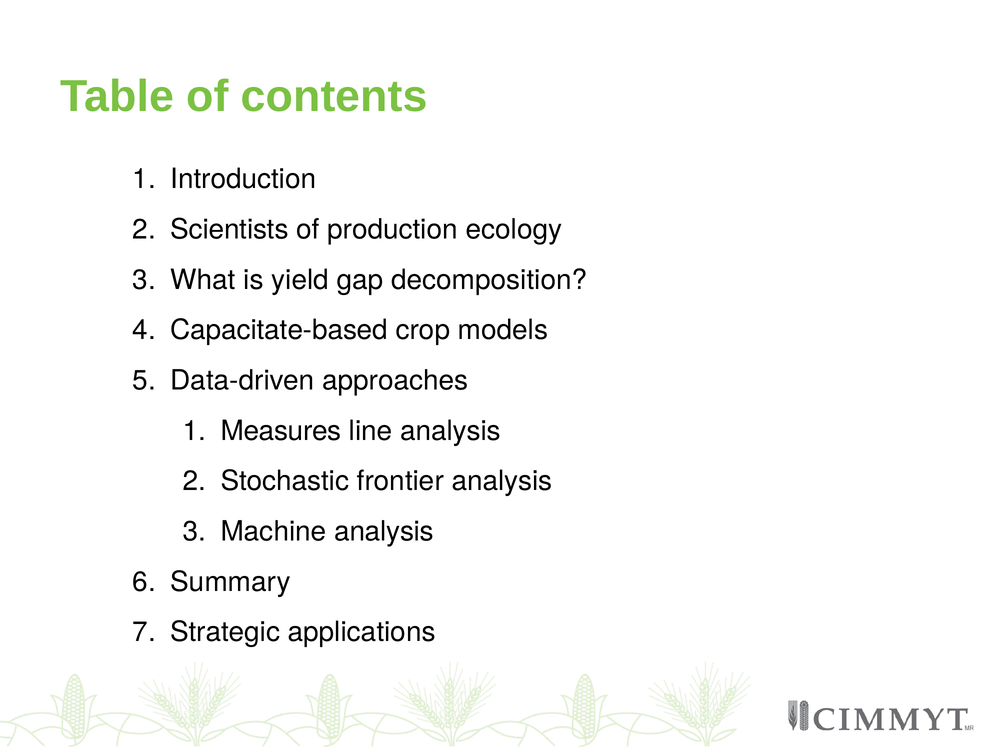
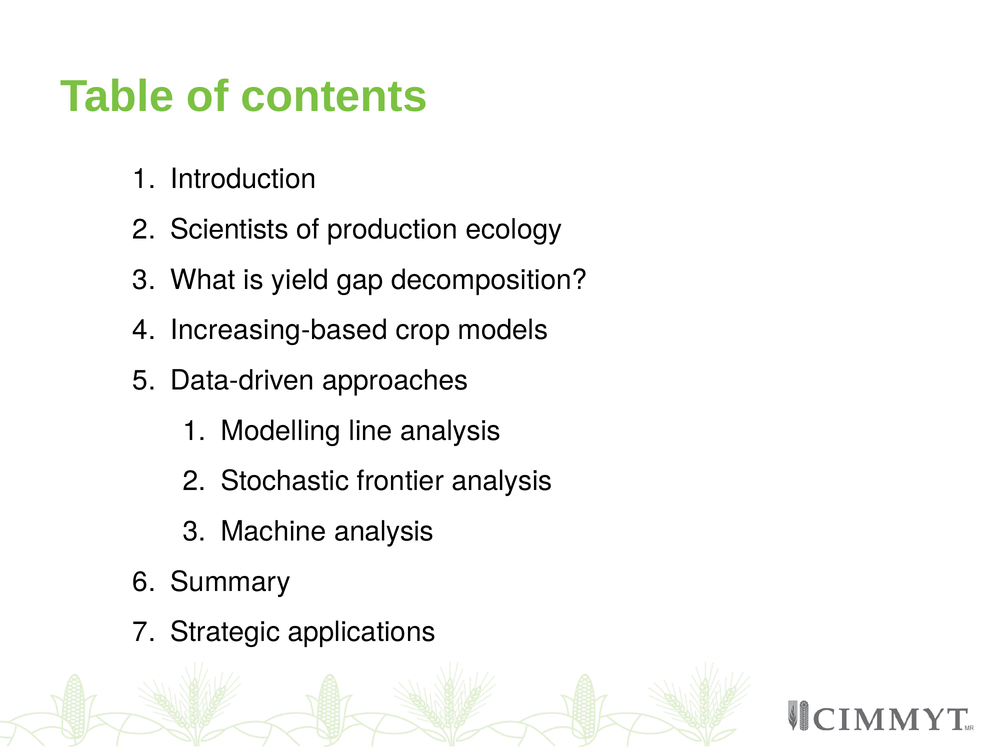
Capacitate-based: Capacitate-based -> Increasing-based
Measures: Measures -> Modelling
